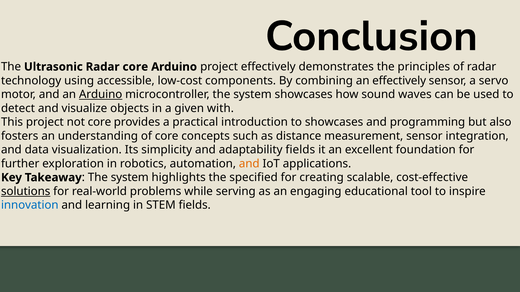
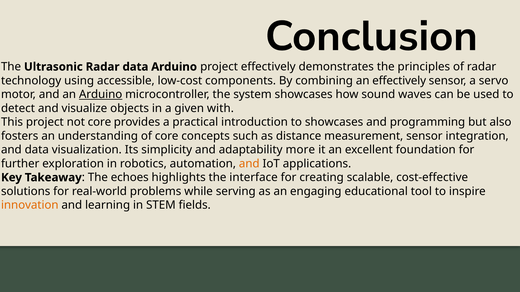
Radar core: core -> data
adaptability fields: fields -> more
Takeaway The system: system -> echoes
specified: specified -> interface
solutions underline: present -> none
innovation colour: blue -> orange
